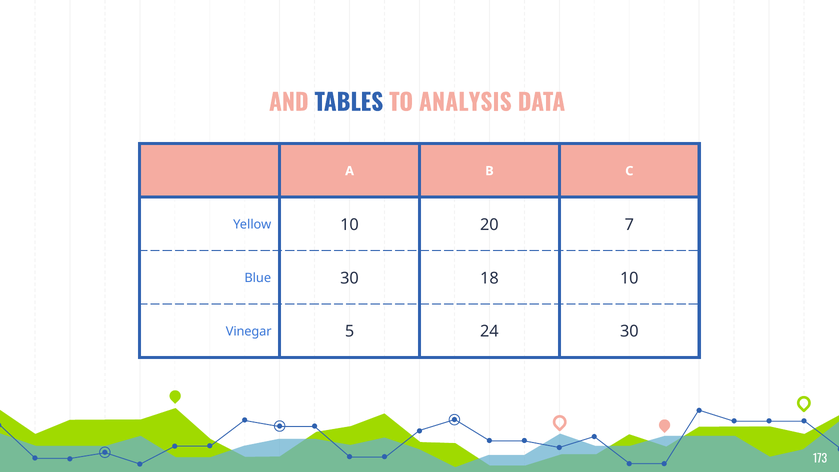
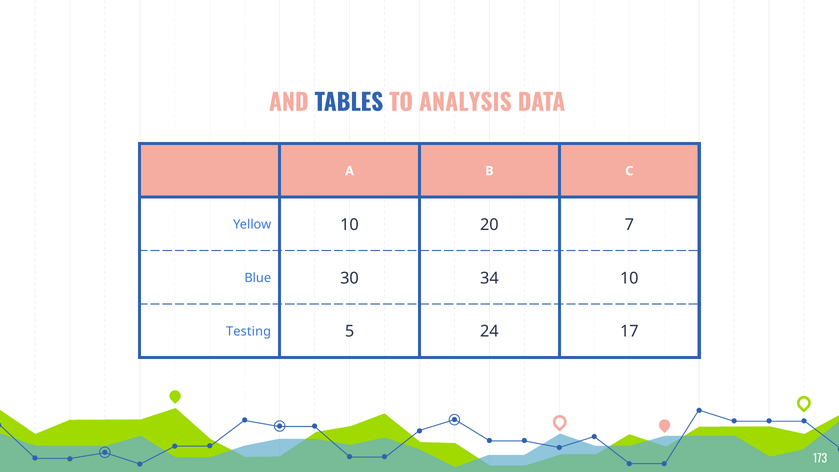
18: 18 -> 34
Vinegar: Vinegar -> Testing
24 30: 30 -> 17
